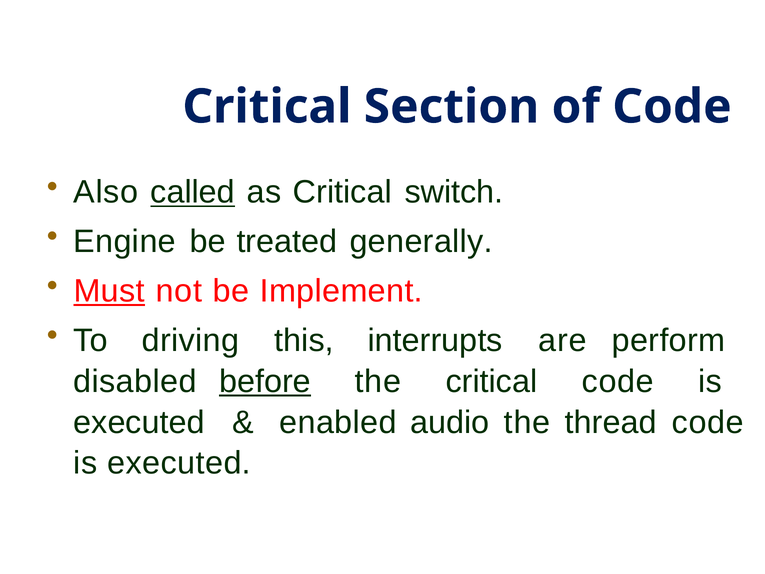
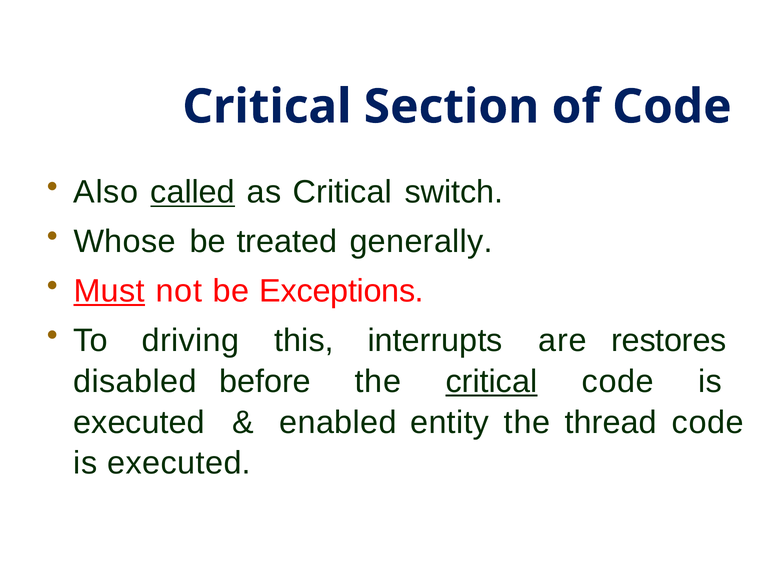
Engine: Engine -> Whose
Implement: Implement -> Exceptions
perform: perform -> restores
before underline: present -> none
critical at (492, 381) underline: none -> present
audio: audio -> entity
